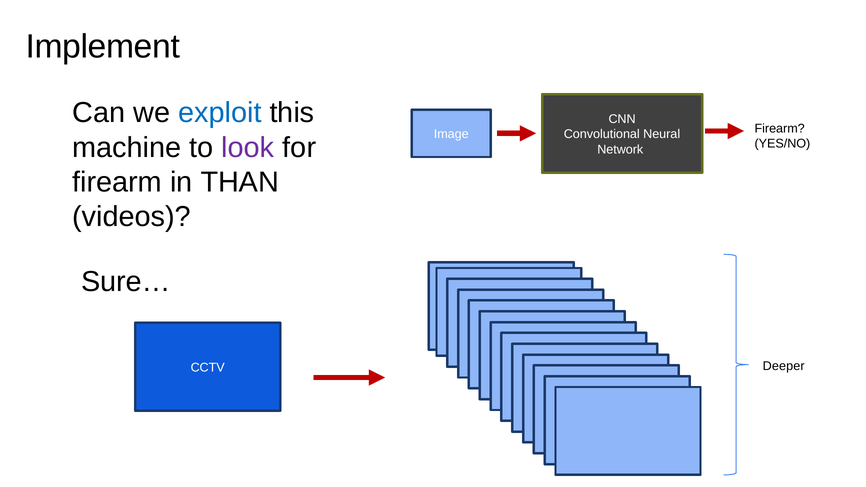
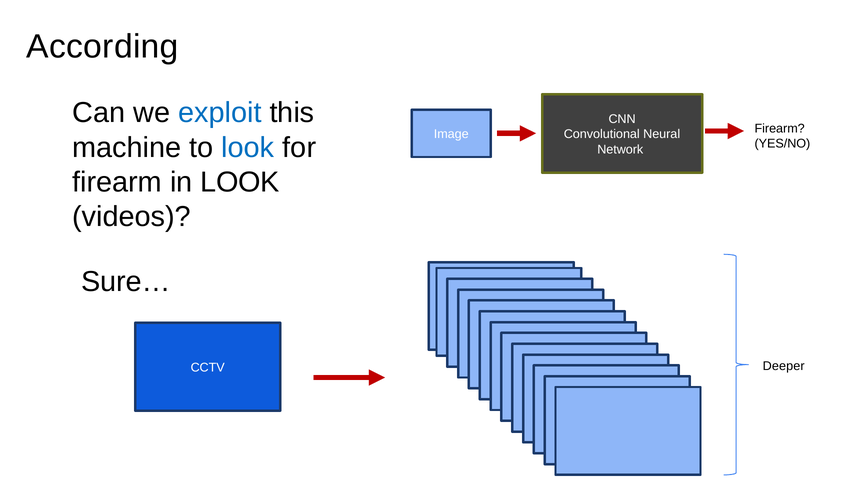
Implement: Implement -> According
look at (248, 148) colour: purple -> blue
in THAN: THAN -> LOOK
